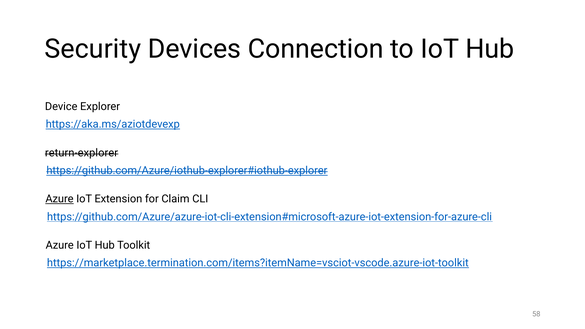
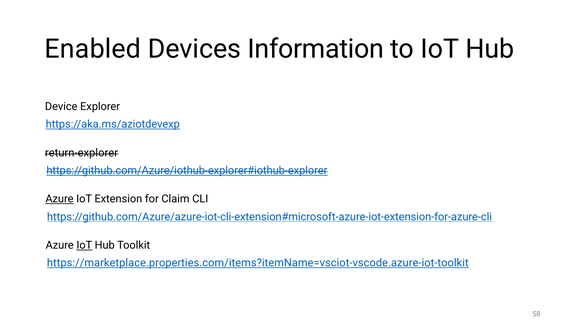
Security: Security -> Enabled
Connection: Connection -> Information
IoT at (84, 245) underline: none -> present
https://marketplace.termination.com/items?itemName=vsciot-vscode.azure-iot-toolkit: https://marketplace.termination.com/items?itemName=vsciot-vscode.azure-iot-toolkit -> https://marketplace.properties.com/items?itemName=vsciot-vscode.azure-iot-toolkit
